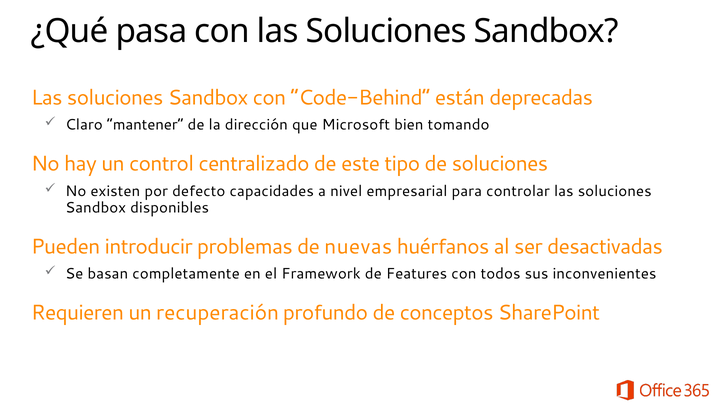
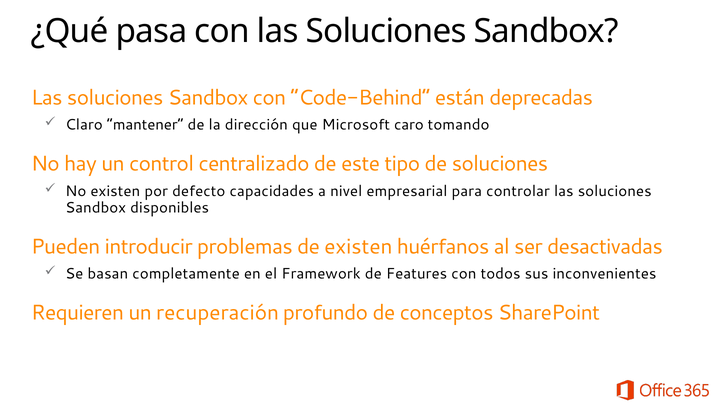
bien: bien -> caro
de nuevas: nuevas -> existen
